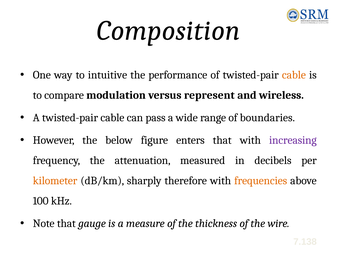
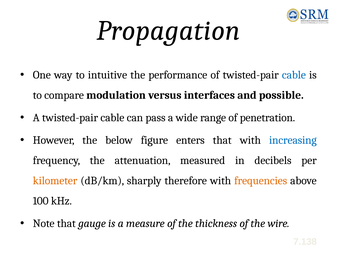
Composition: Composition -> Propagation
cable at (294, 75) colour: orange -> blue
represent: represent -> interfaces
wireless: wireless -> possible
boundaries: boundaries -> penetration
increasing colour: purple -> blue
